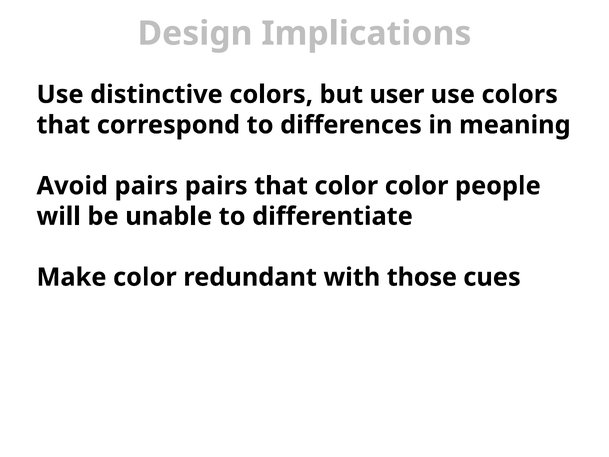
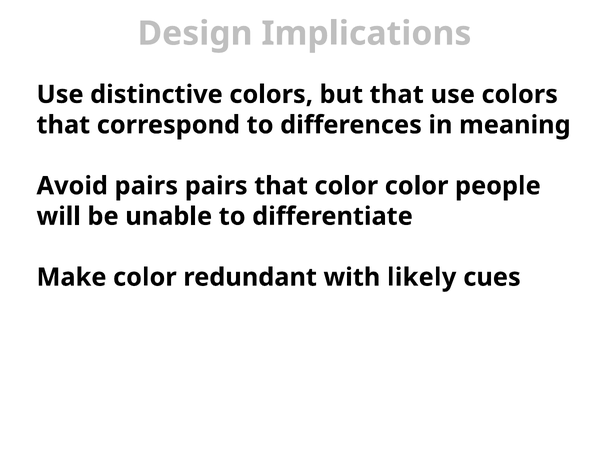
but user: user -> that
those: those -> likely
